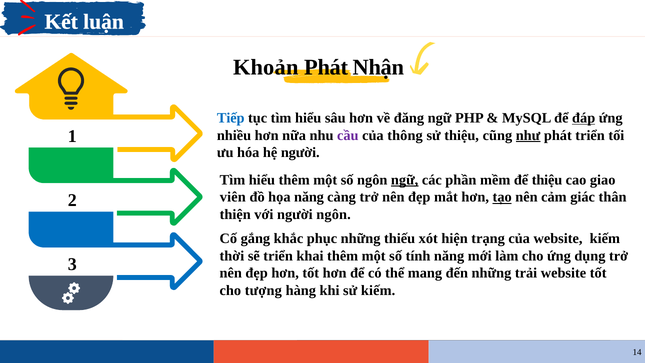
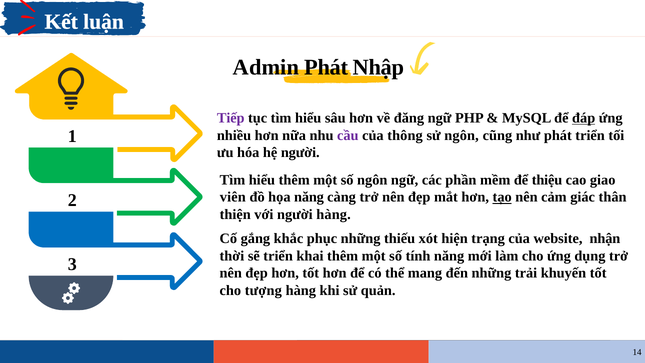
Khoản: Khoản -> Admin
Nhận: Nhận -> Nhập
Tiếp colour: blue -> purple
sử thiệu: thiệu -> ngôn
như underline: present -> none
ngữ at (405, 180) underline: present -> none
người ngôn: ngôn -> hàng
website kiếm: kiếm -> nhận
trải website: website -> khuyến
sử kiếm: kiếm -> quản
